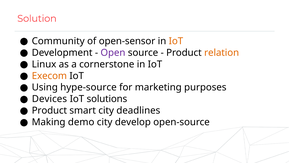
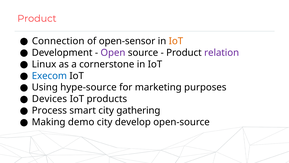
Solution at (37, 18): Solution -> Product
Community: Community -> Connection
relation colour: orange -> purple
Execom colour: orange -> blue
solutions: solutions -> products
Product at (49, 110): Product -> Process
deadlines: deadlines -> gathering
